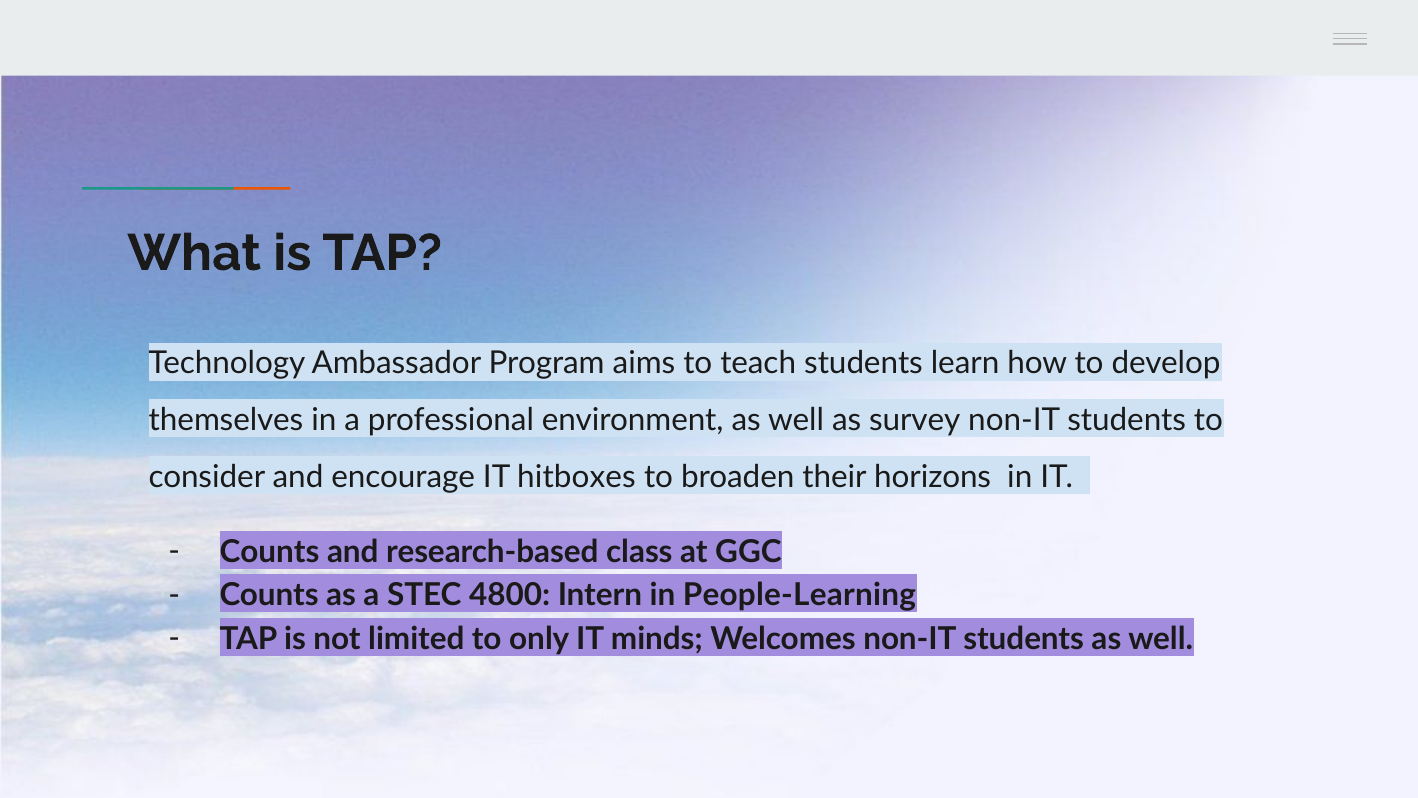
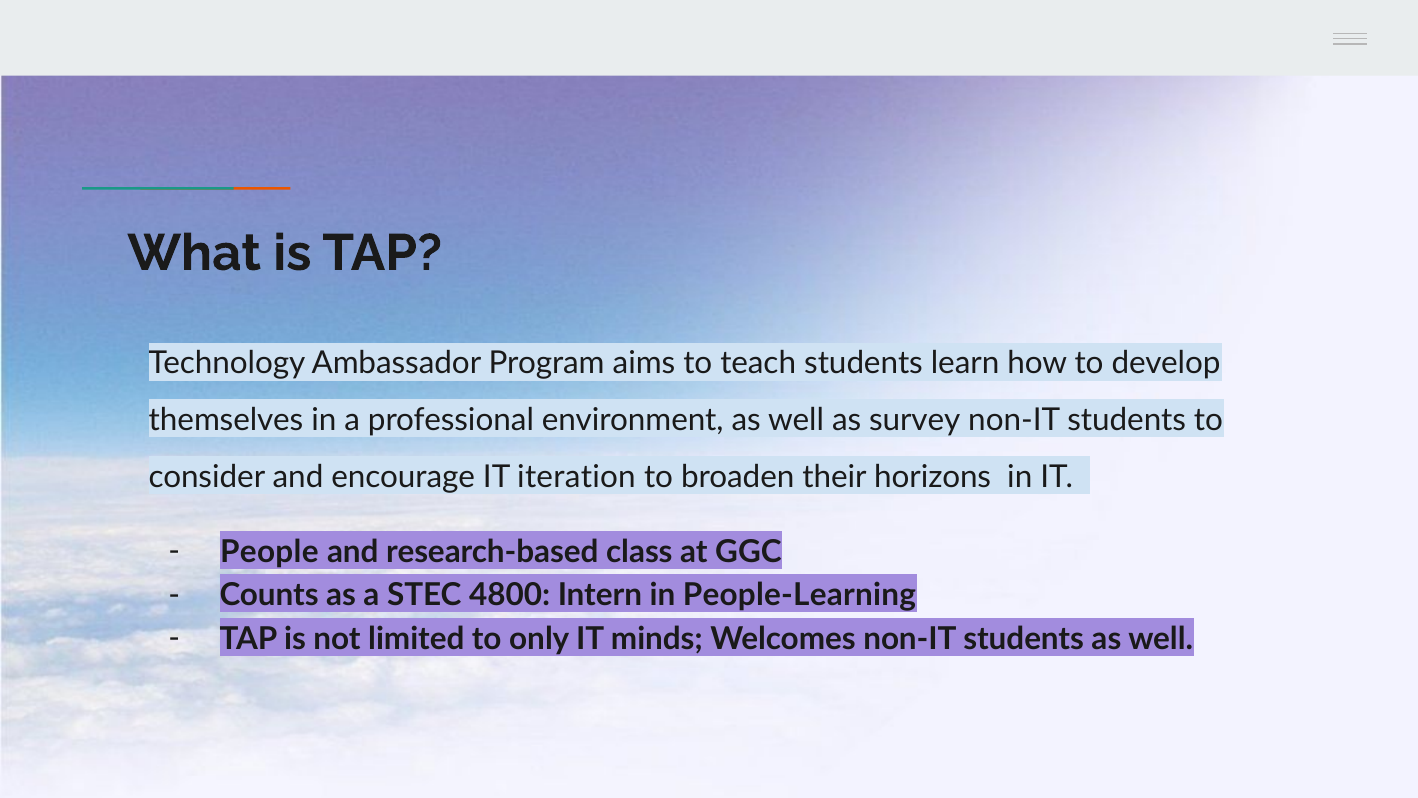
hitboxes: hitboxes -> iteration
Counts at (270, 552): Counts -> People
